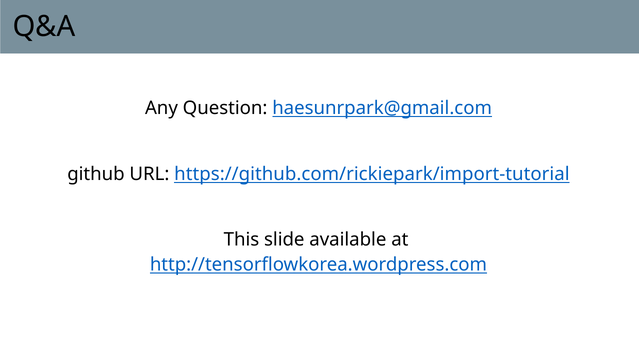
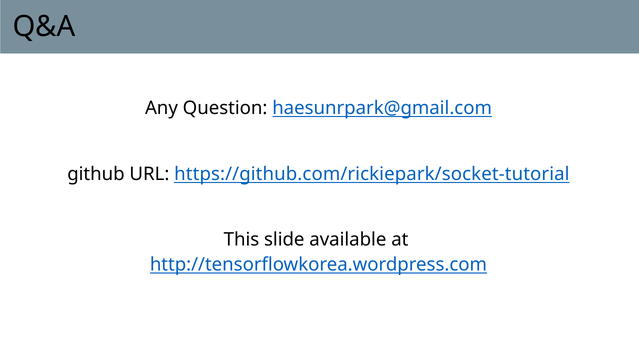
https://github.com/rickiepark/import-tutorial: https://github.com/rickiepark/import-tutorial -> https://github.com/rickiepark/socket-tutorial
